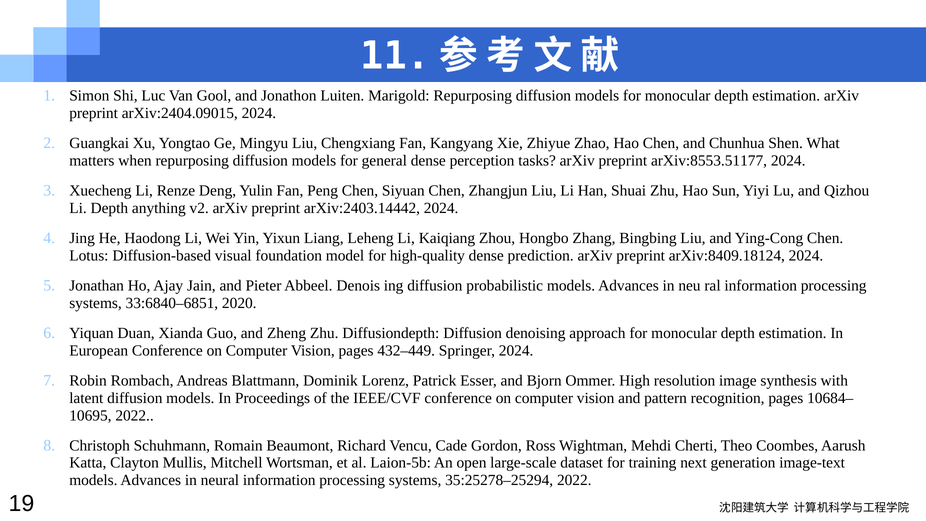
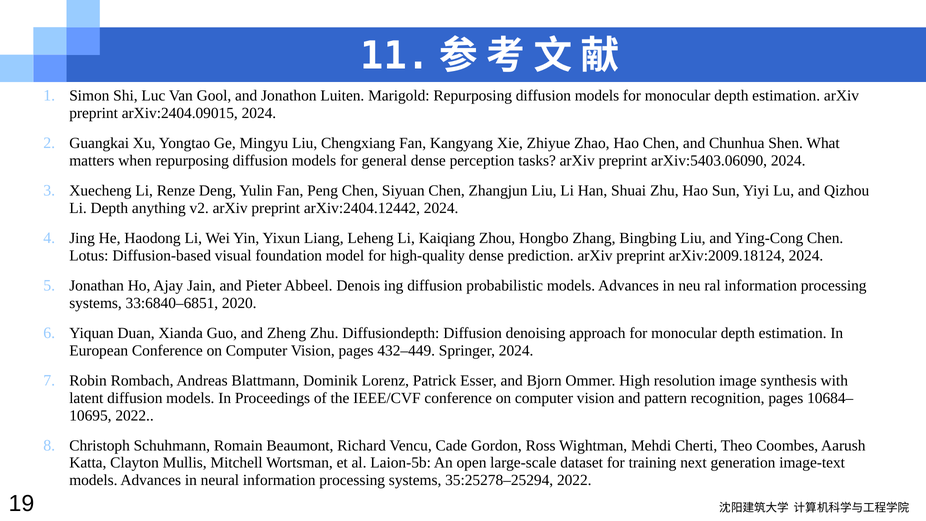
arXiv:8553.51177: arXiv:8553.51177 -> arXiv:5403.06090
arXiv:2403.14442: arXiv:2403.14442 -> arXiv:2404.12442
arXiv:8409.18124: arXiv:8409.18124 -> arXiv:2009.18124
